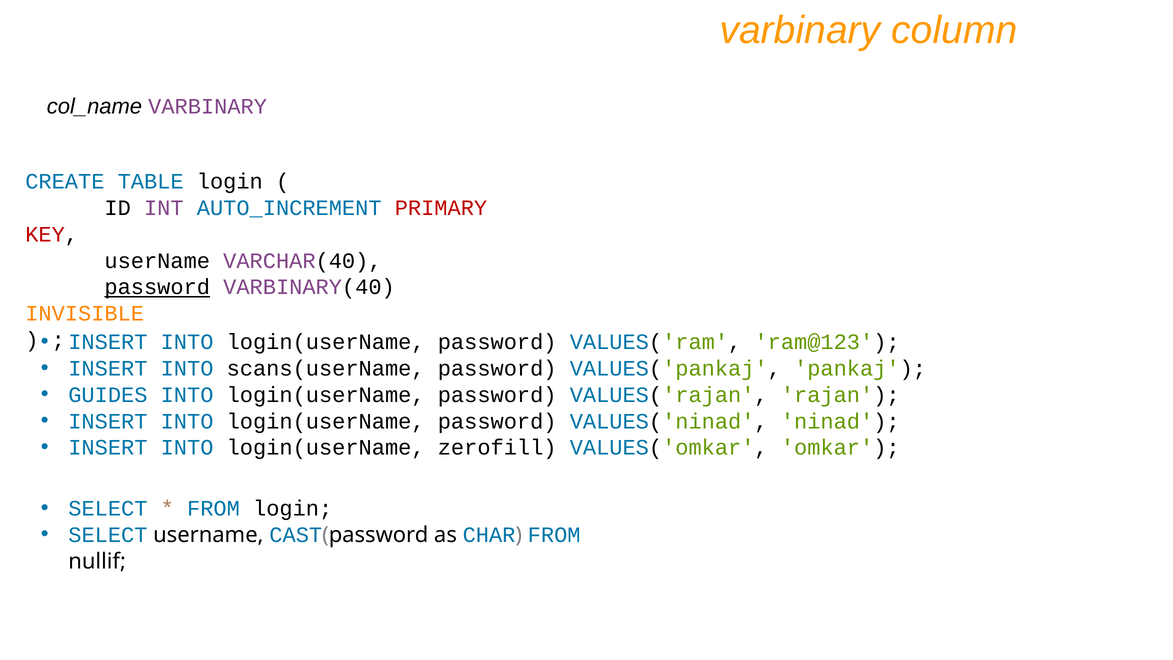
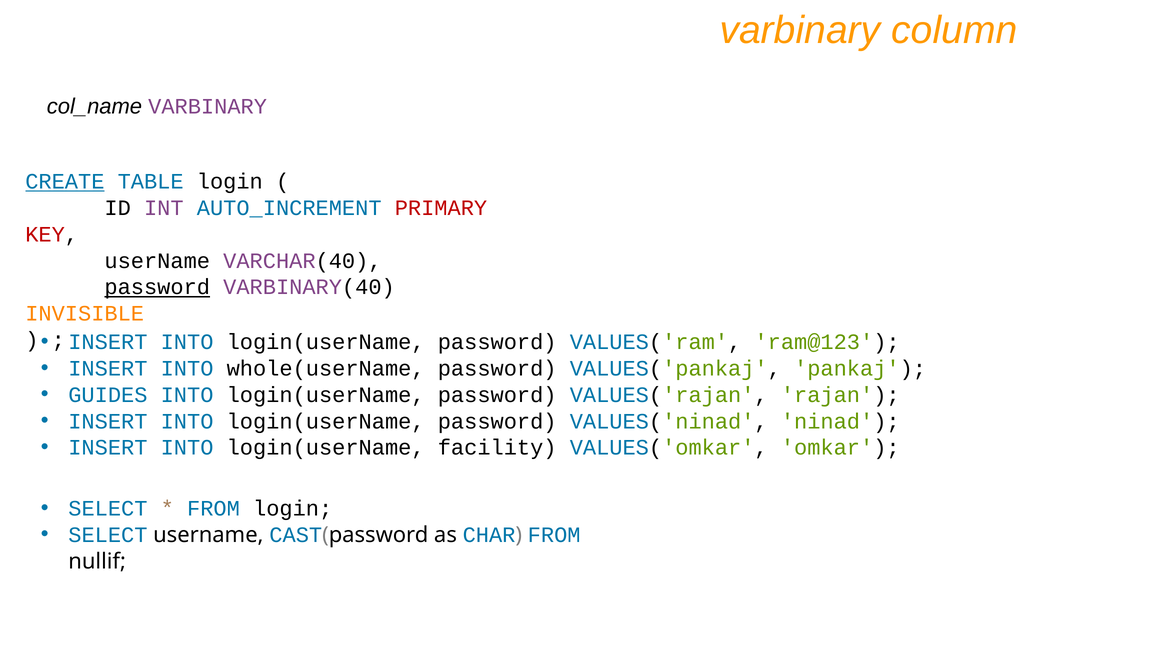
CREATE underline: none -> present
scans(userName: scans(userName -> whole(userName
zerofill: zerofill -> facility
